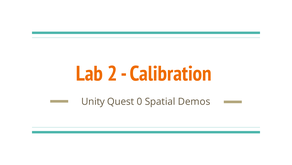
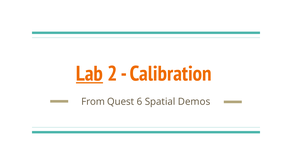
Lab underline: none -> present
Unity: Unity -> From
0: 0 -> 6
